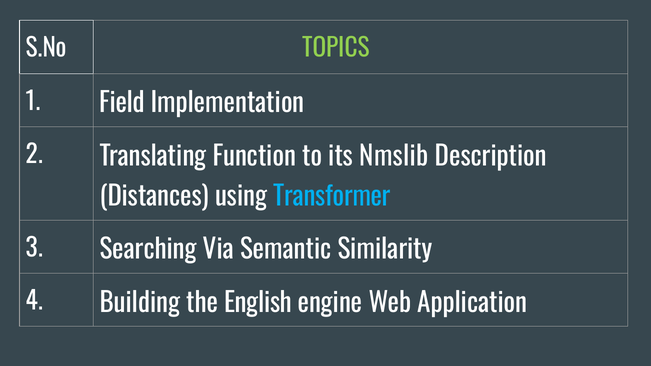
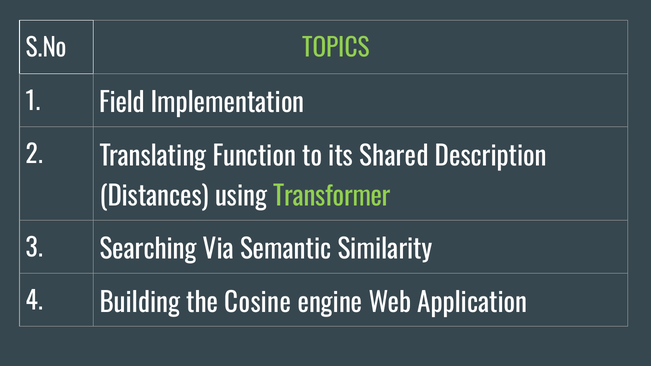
Nmslib: Nmslib -> Shared
Transformer colour: light blue -> light green
English: English -> Cosine
